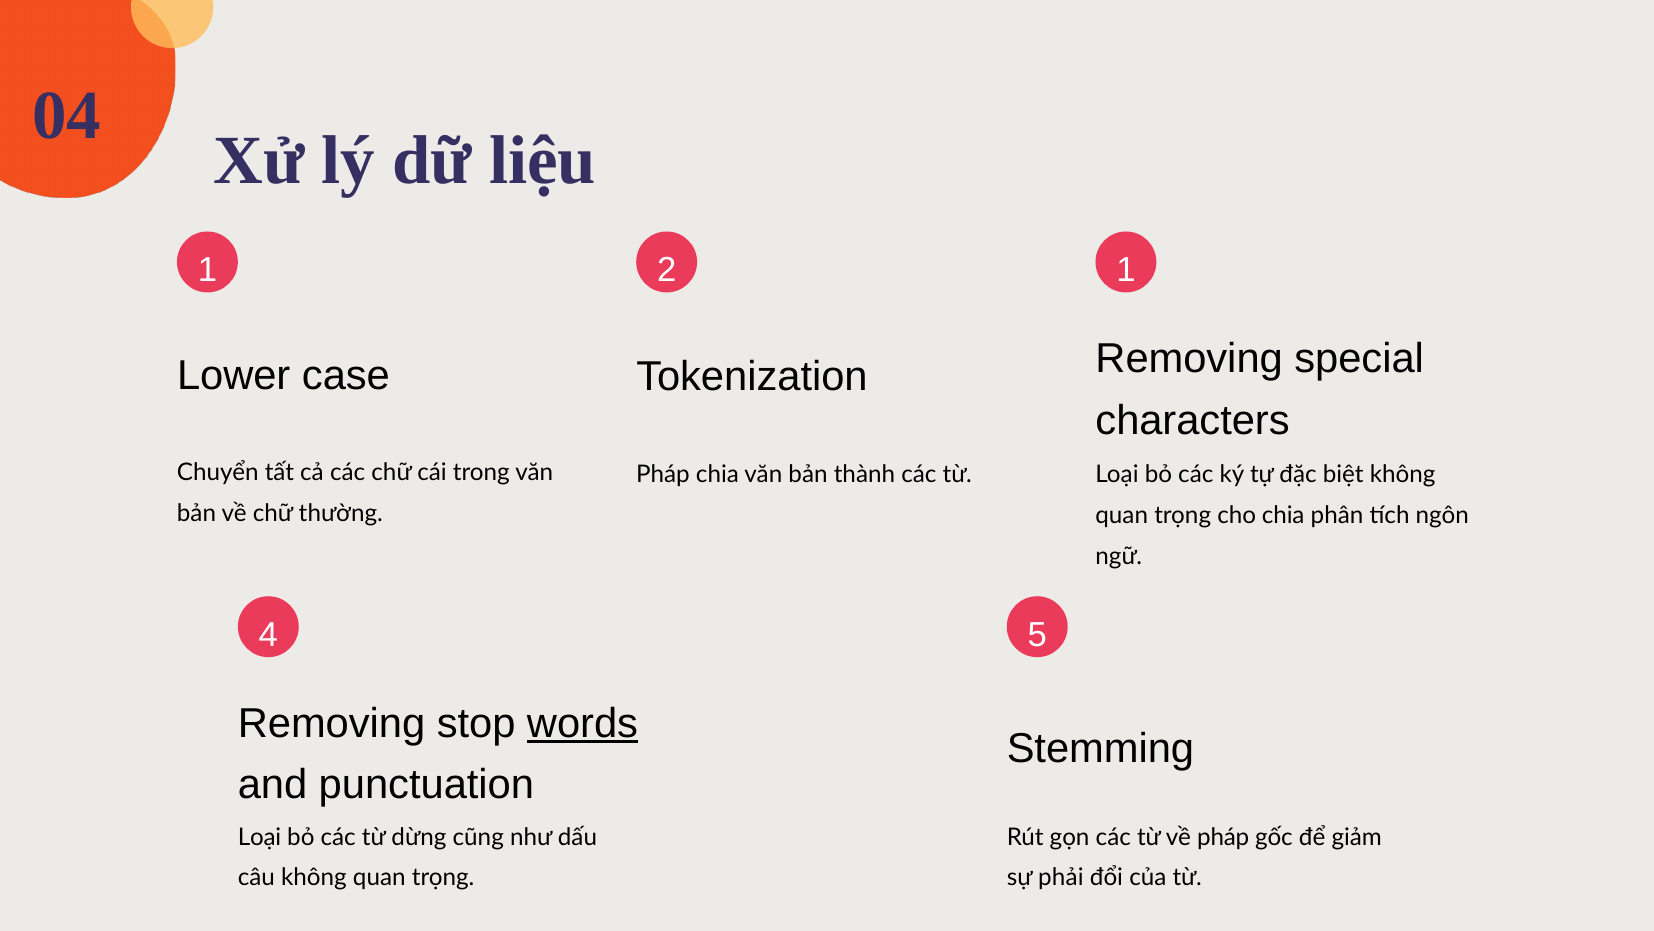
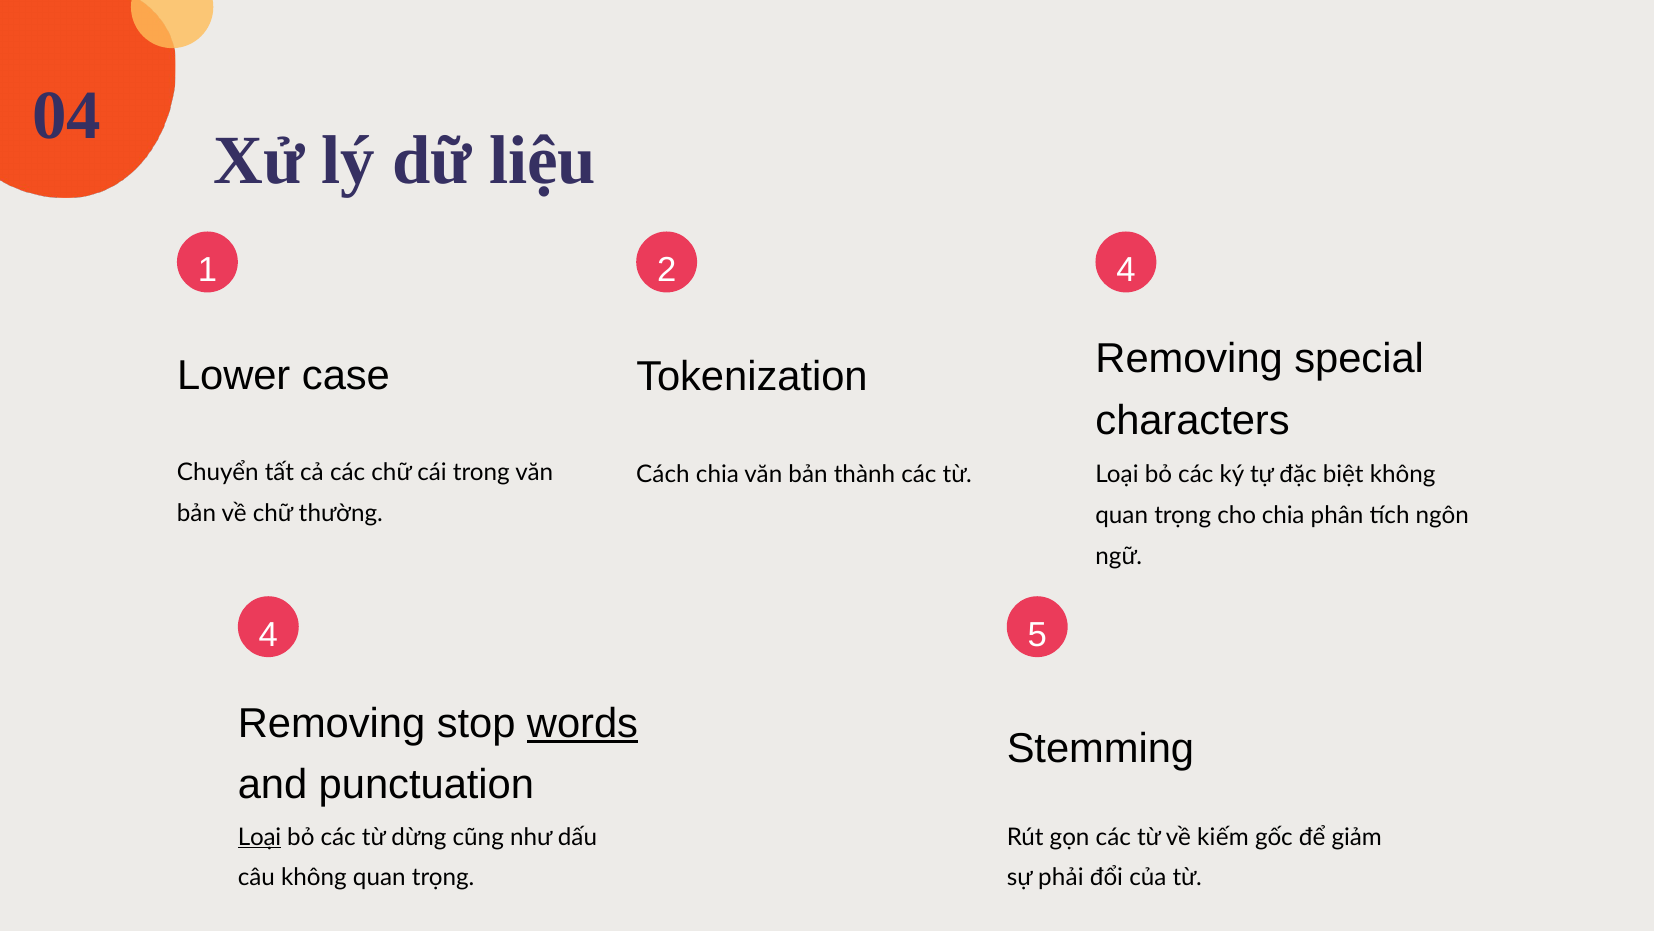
2 1: 1 -> 4
Pháp at (663, 474): Pháp -> Cách
Loại at (260, 836) underline: none -> present
về pháp: pháp -> kiếm
